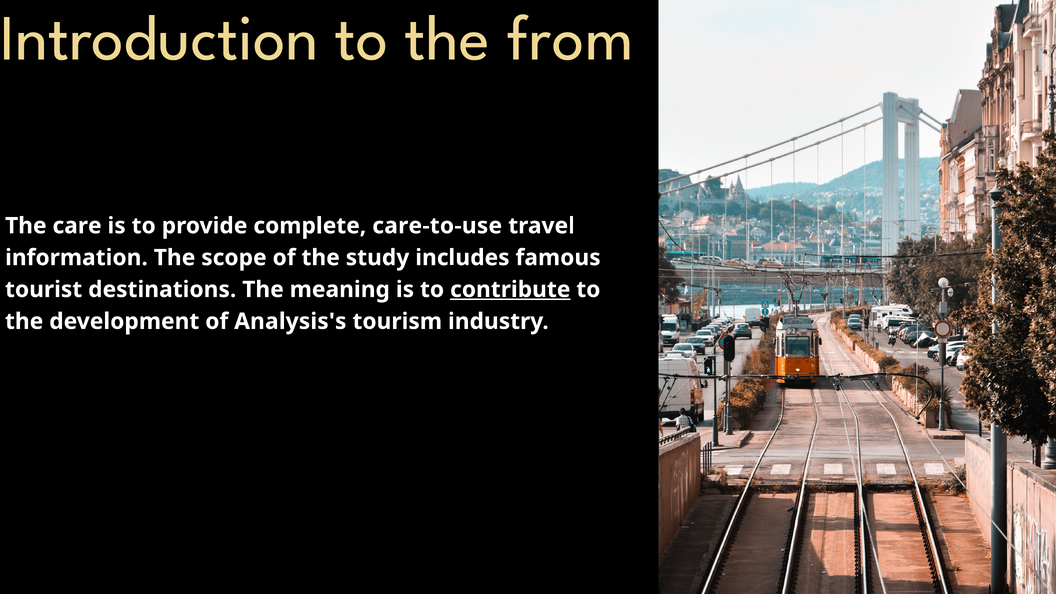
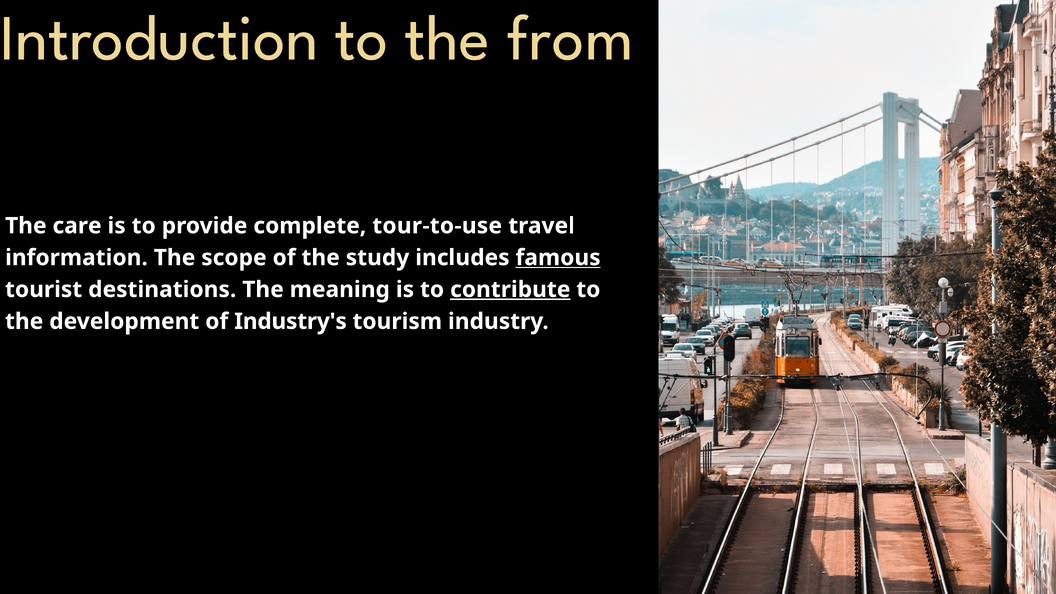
care-to-use: care-to-use -> tour-to-use
famous underline: none -> present
Analysis's: Analysis's -> Industry's
